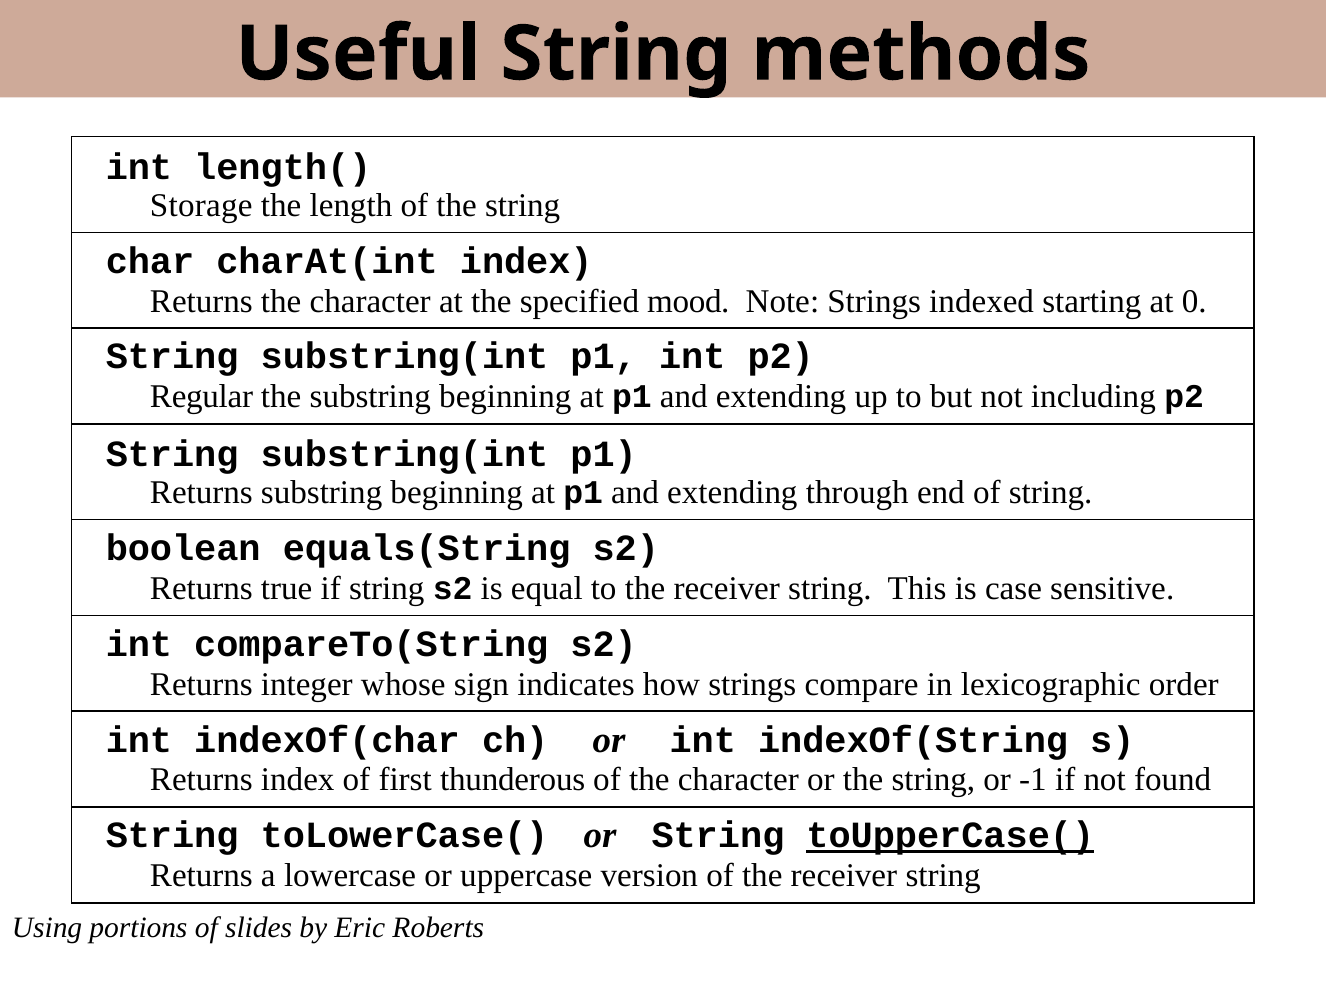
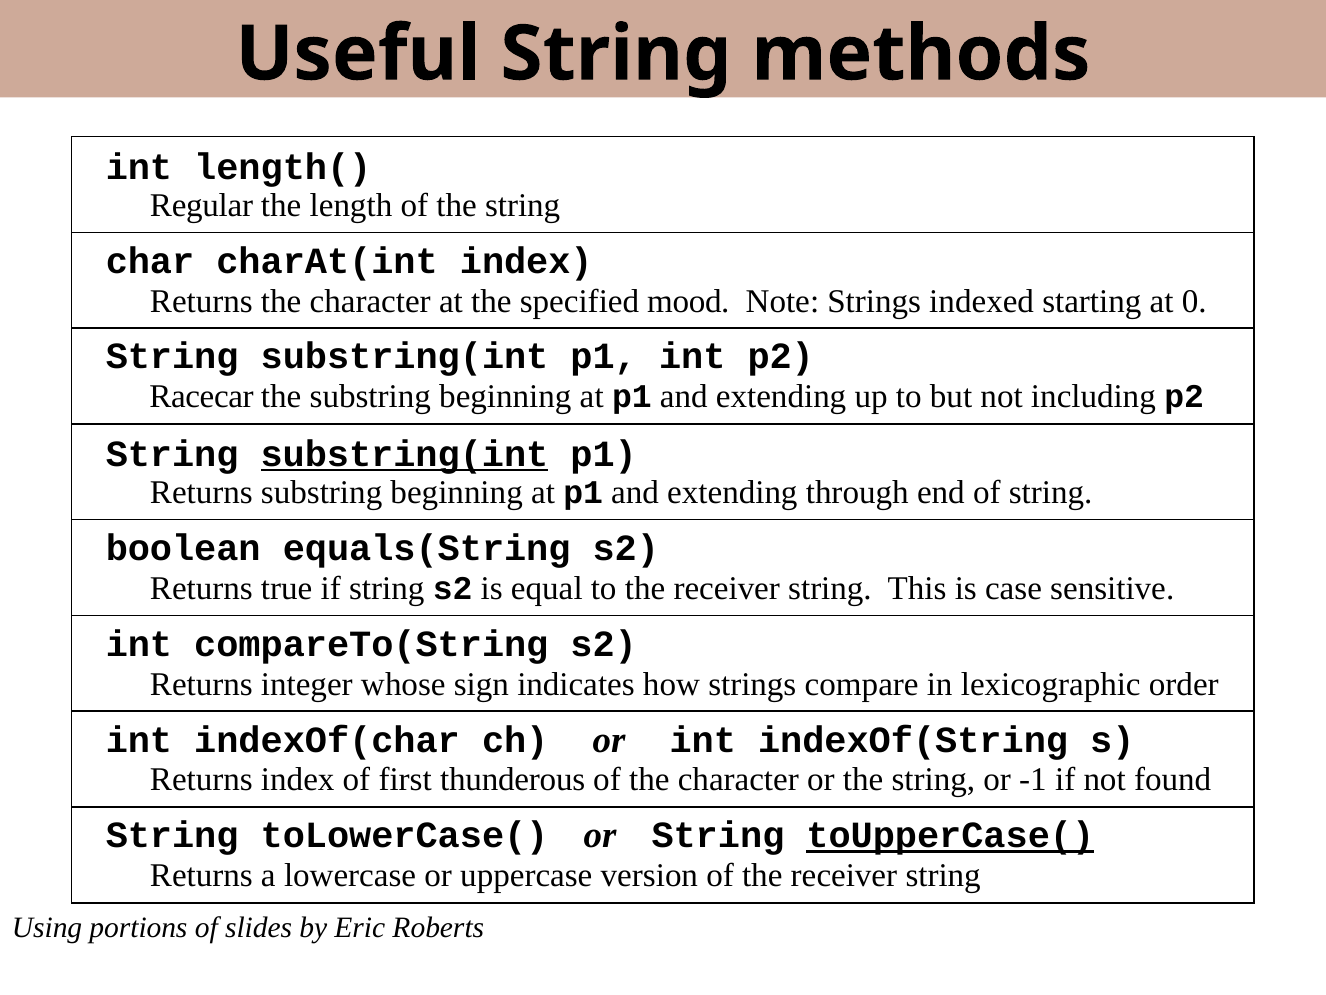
Storage: Storage -> Regular
Regular: Regular -> Racecar
substring(int at (404, 454) underline: none -> present
